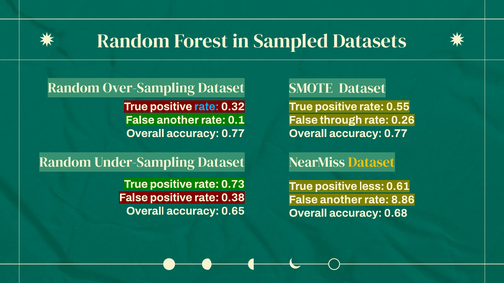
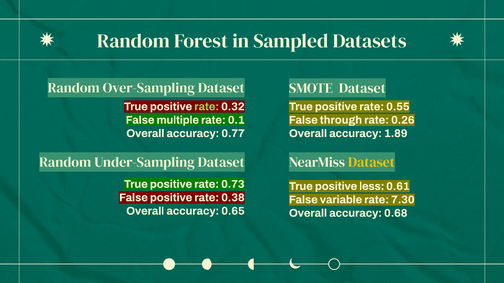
rate at (207, 107) colour: light blue -> light green
another at (178, 120): another -> multiple
0.77 at (396, 134): 0.77 -> 1.89
another at (341, 200): another -> variable
8.86: 8.86 -> 7.30
